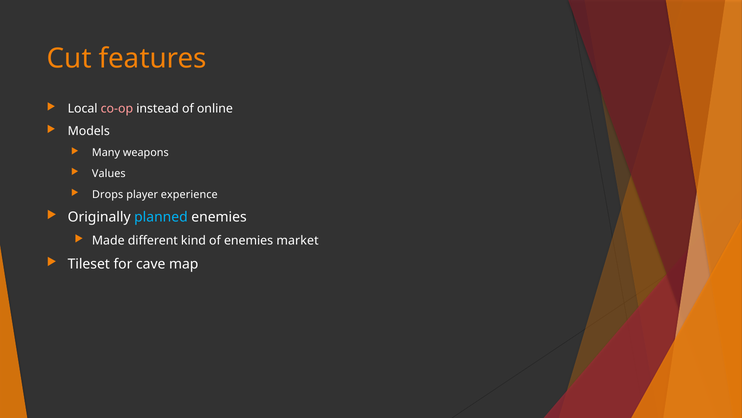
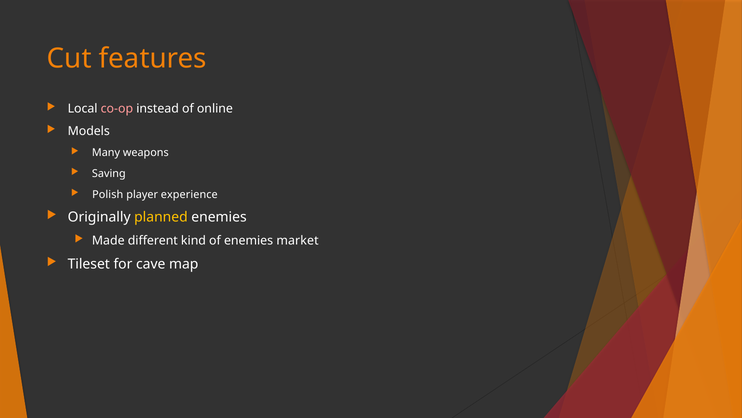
Values: Values -> Saving
Drops: Drops -> Polish
planned colour: light blue -> yellow
